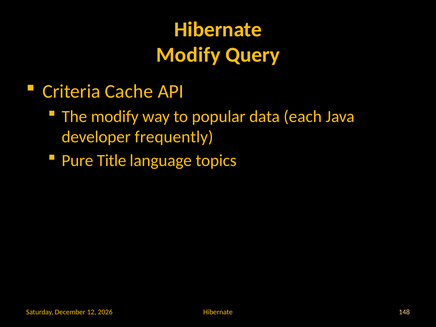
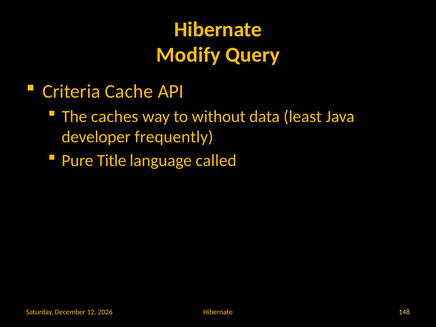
The modify: modify -> caches
popular: popular -> without
each: each -> least
topics: topics -> called
